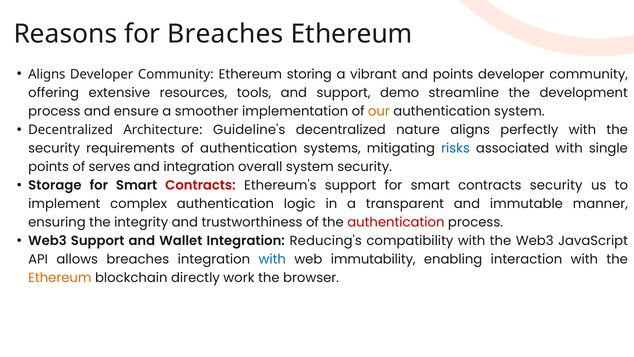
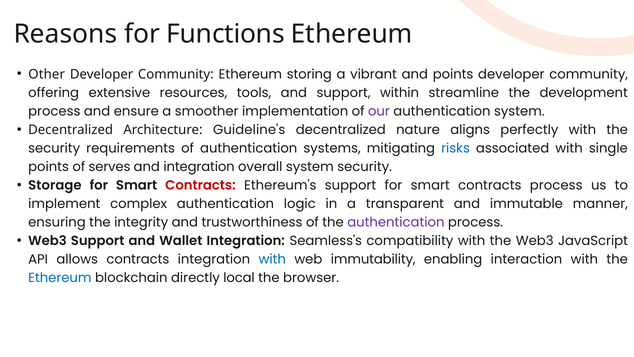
for Breaches: Breaches -> Functions
Aligns at (47, 74): Aligns -> Other
demo: demo -> within
our colour: orange -> purple
contracts security: security -> process
authentication at (396, 222) colour: red -> purple
Reducing's: Reducing's -> Seamless's
allows breaches: breaches -> contracts
Ethereum at (60, 278) colour: orange -> blue
work: work -> local
